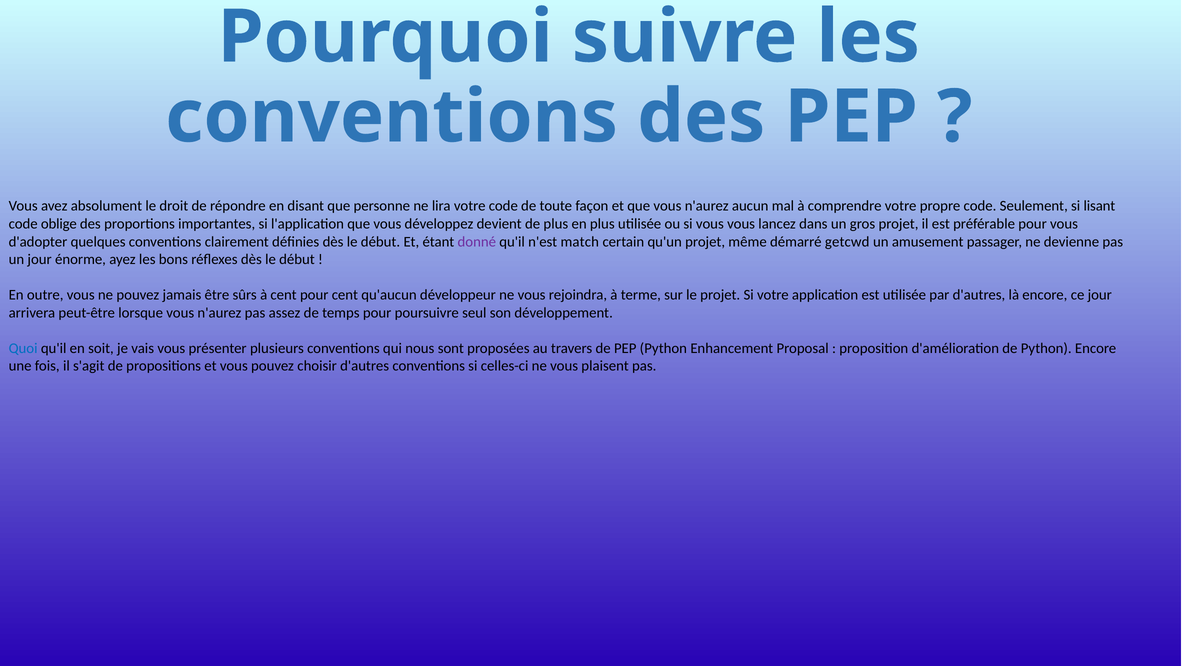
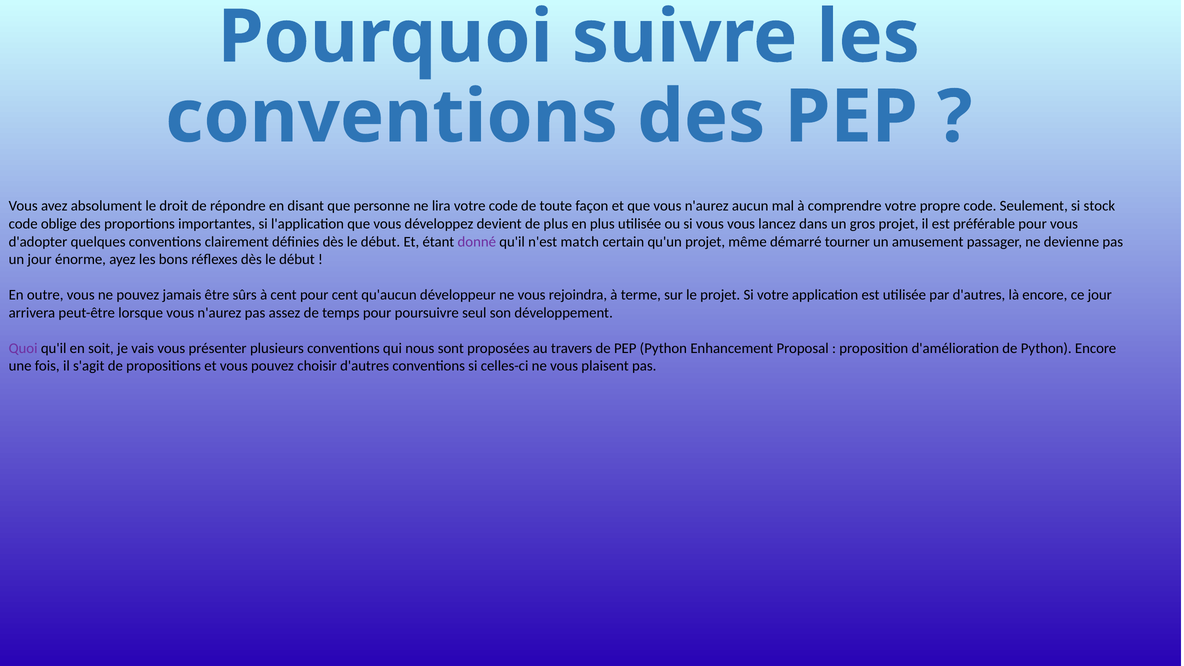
lisant: lisant -> stock
getcwd: getcwd -> tourner
Quoi colour: blue -> purple
